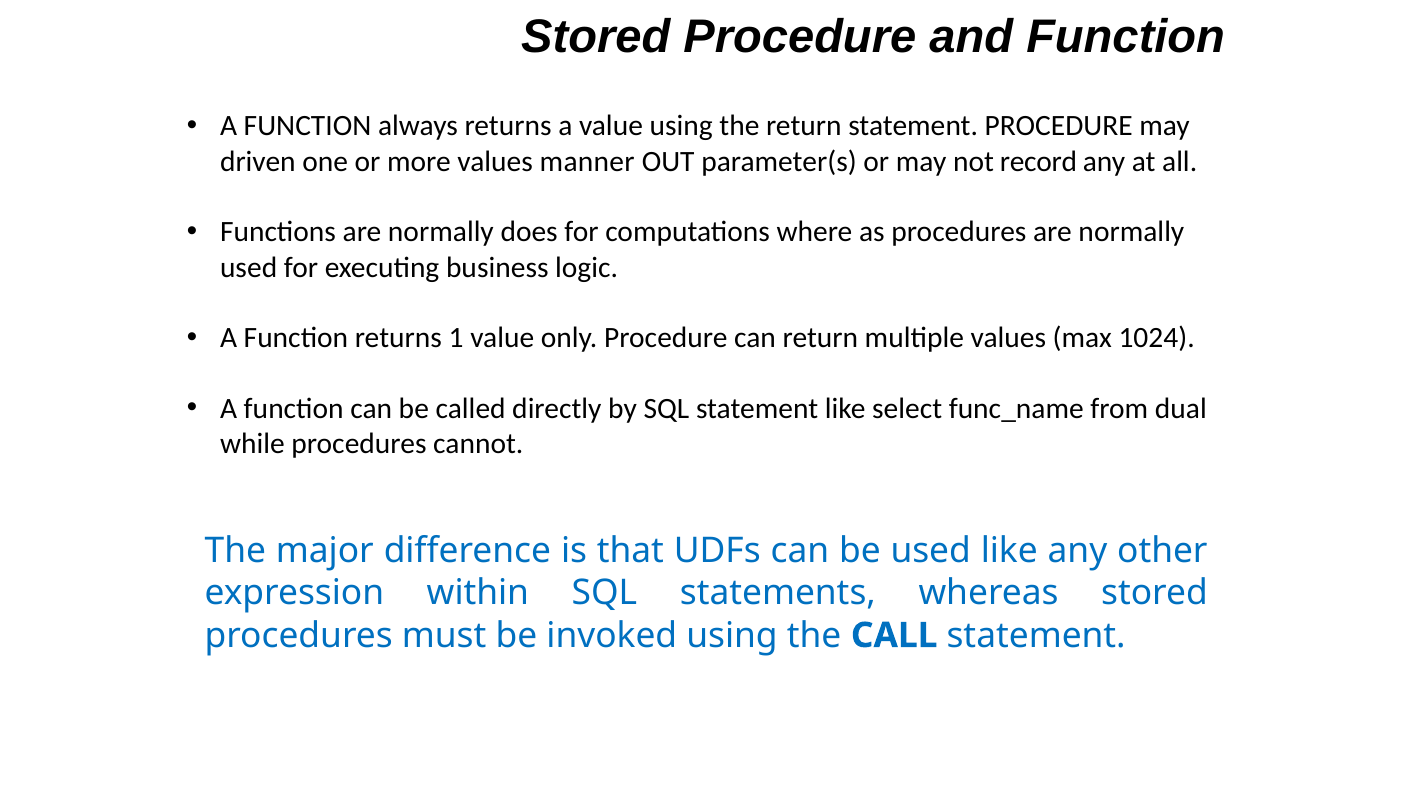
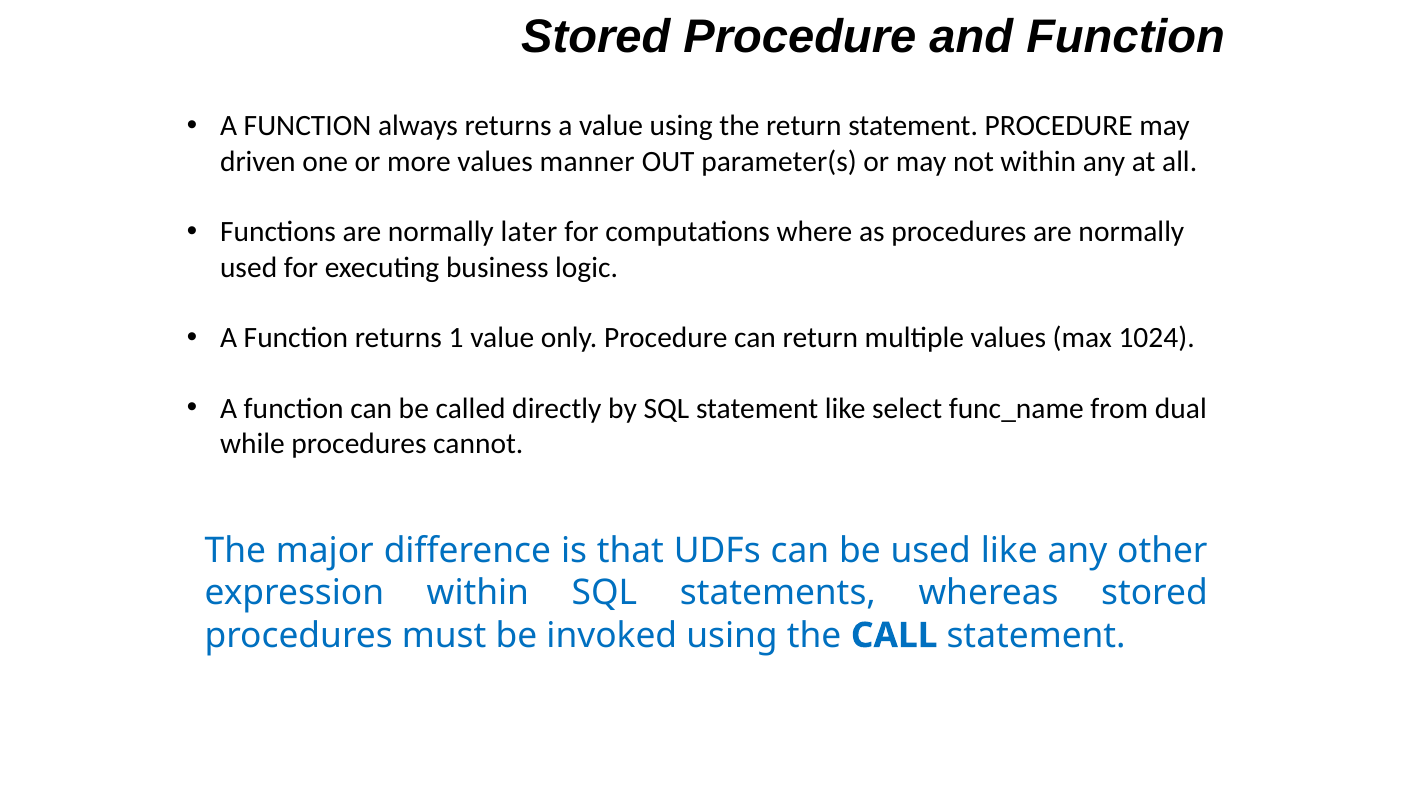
not record: record -> within
does: does -> later
